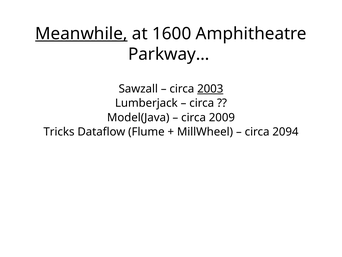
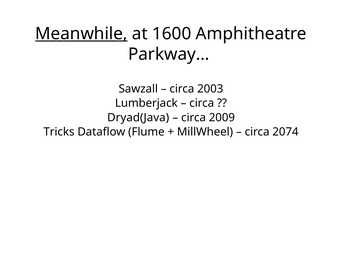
2003 underline: present -> none
Model(Java: Model(Java -> Dryad(Java
2094: 2094 -> 2074
